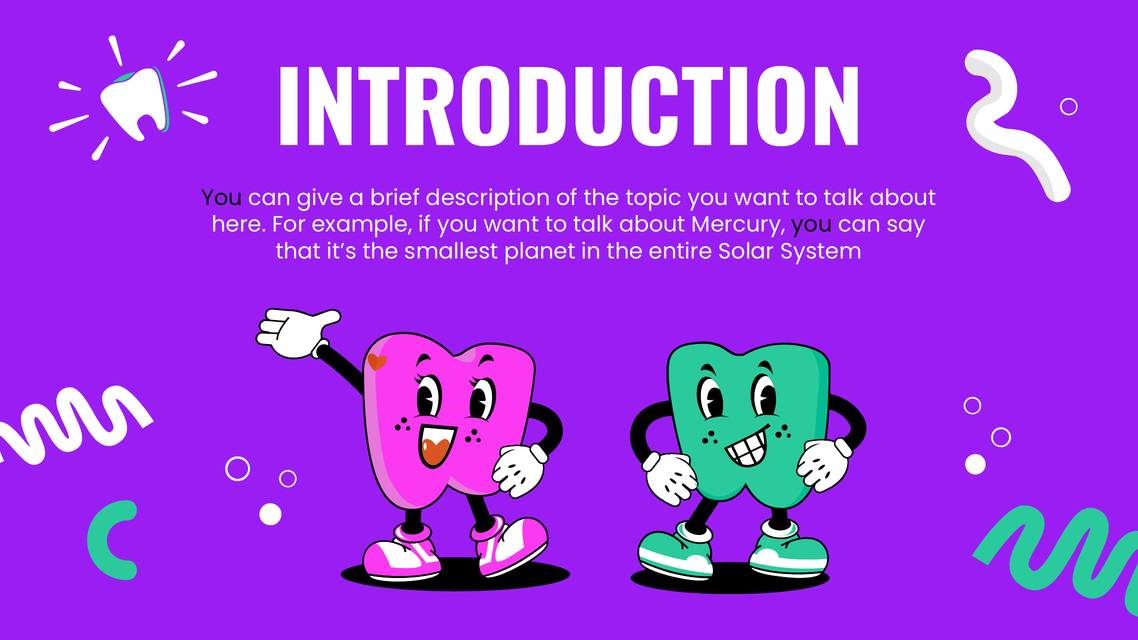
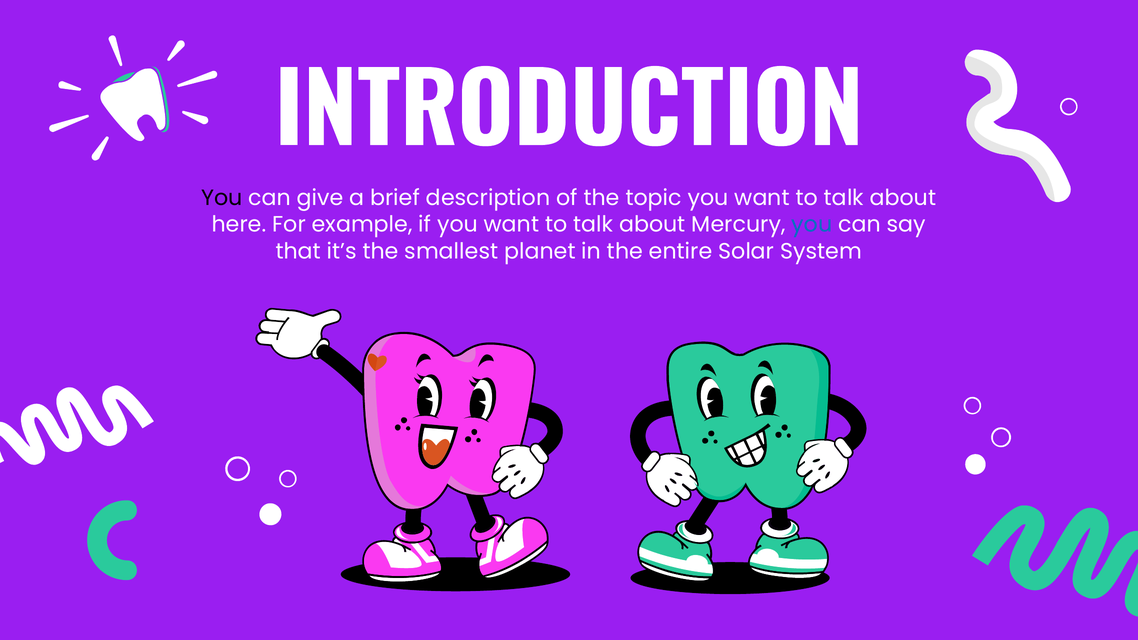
you at (812, 225) colour: black -> blue
